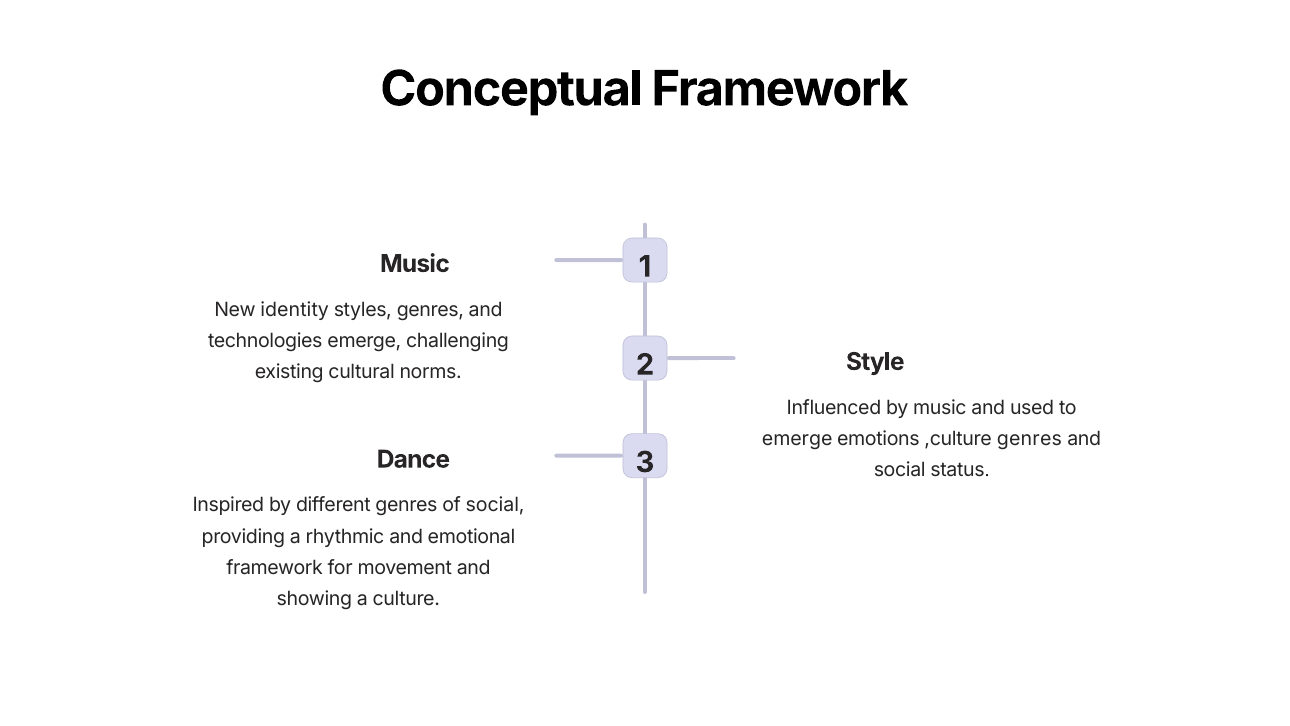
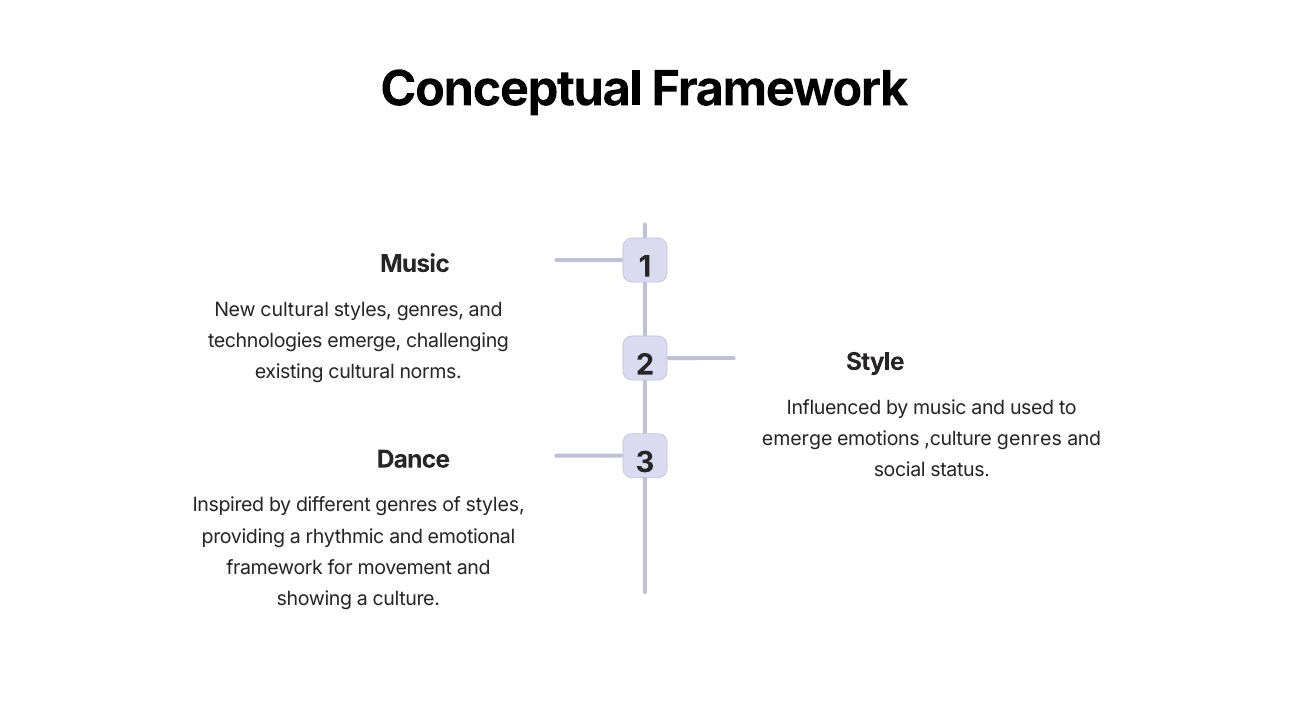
New identity: identity -> cultural
of social: social -> styles
